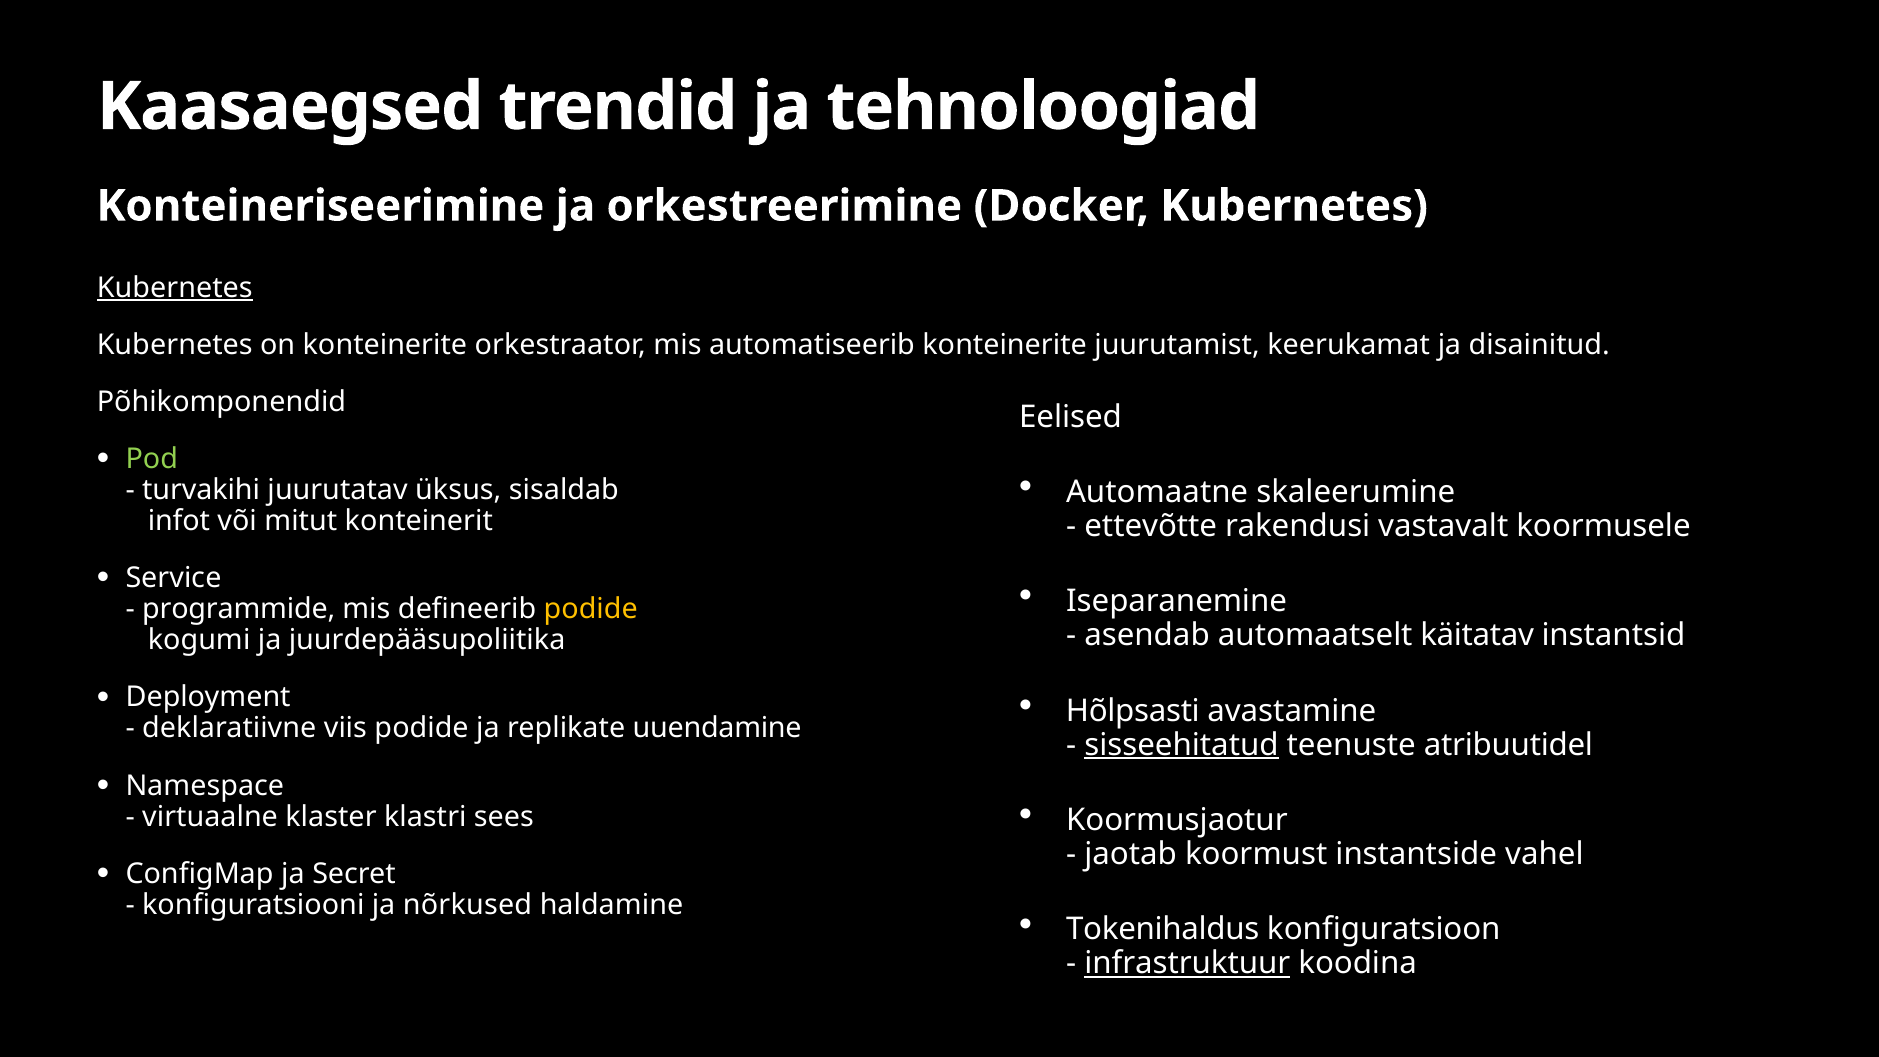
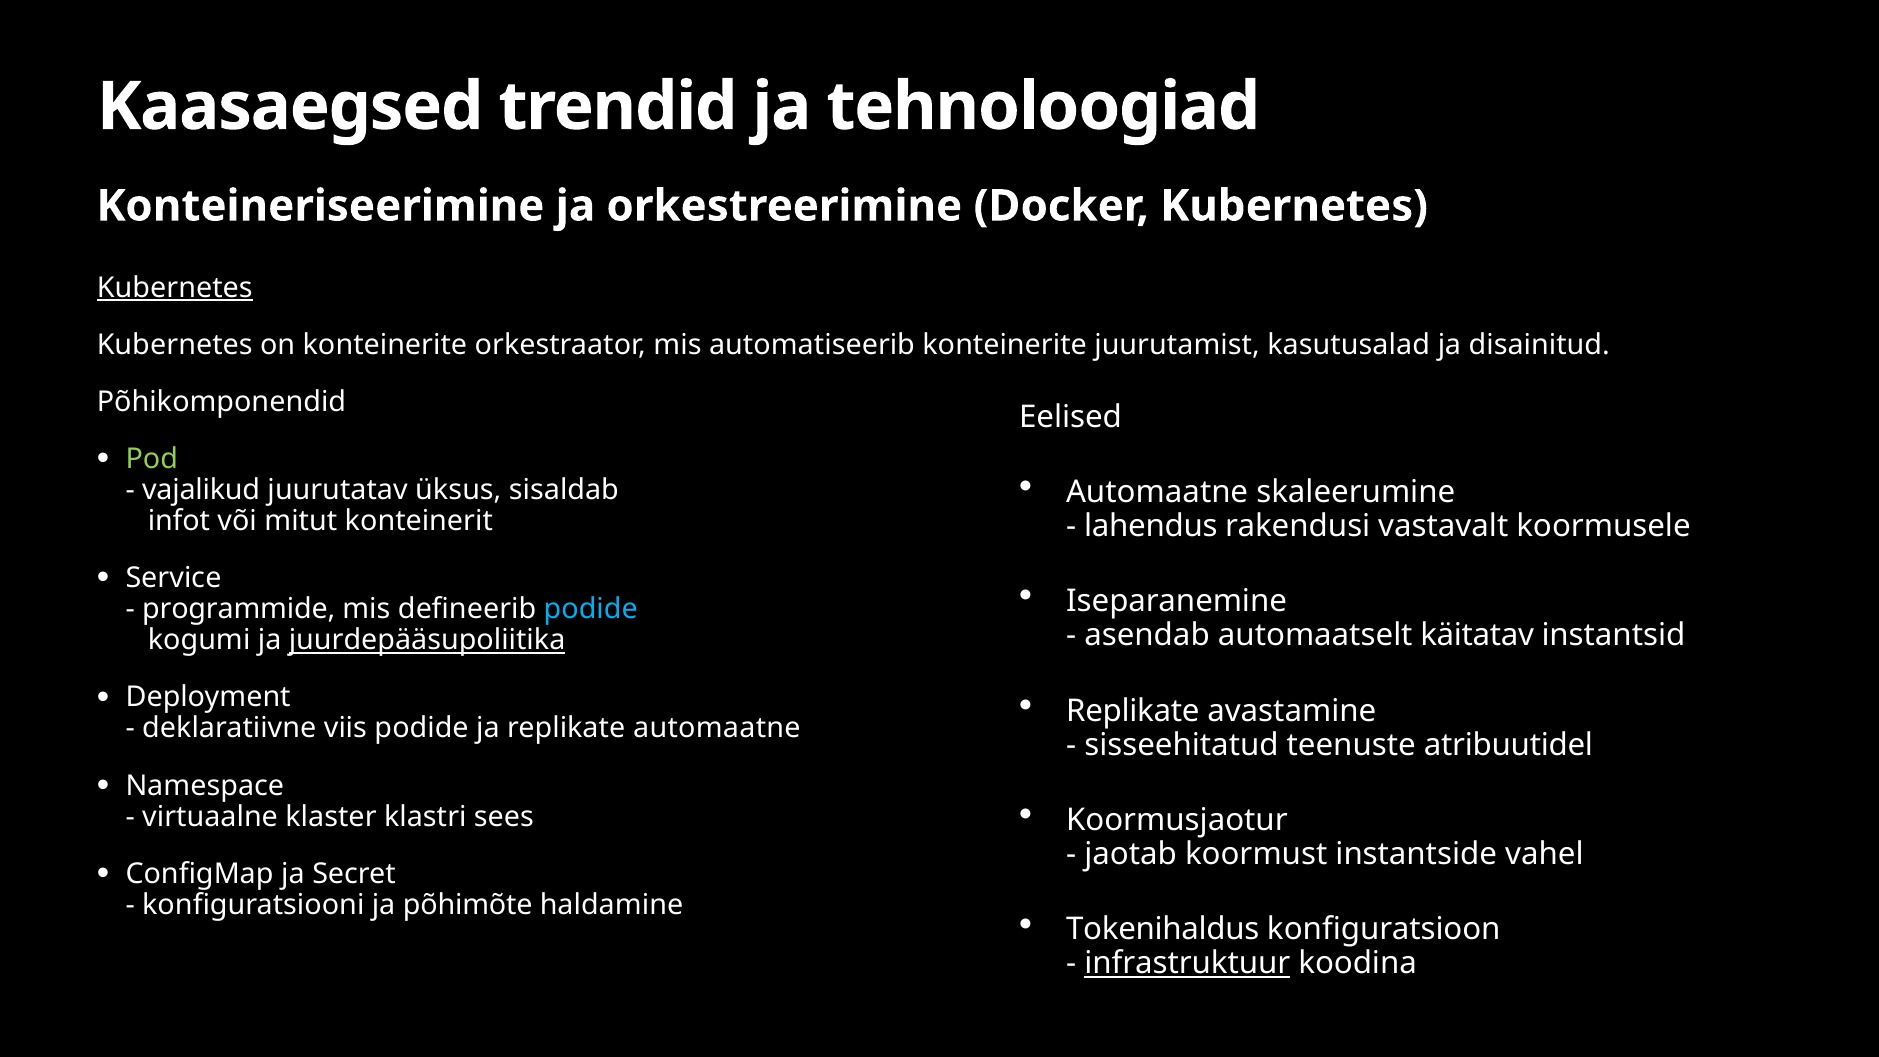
keerukamat: keerukamat -> kasutusalad
turvakihi: turvakihi -> vajalikud
ettevõtte: ettevõtte -> lahendus
podide at (591, 609) colour: yellow -> light blue
juurdepääsupoliitika underline: none -> present
Hõlpsasti at (1133, 711): Hõlpsasti -> Replikate
replikate uuendamine: uuendamine -> automaatne
sisseehitatud underline: present -> none
nõrkused: nõrkused -> põhimõte
